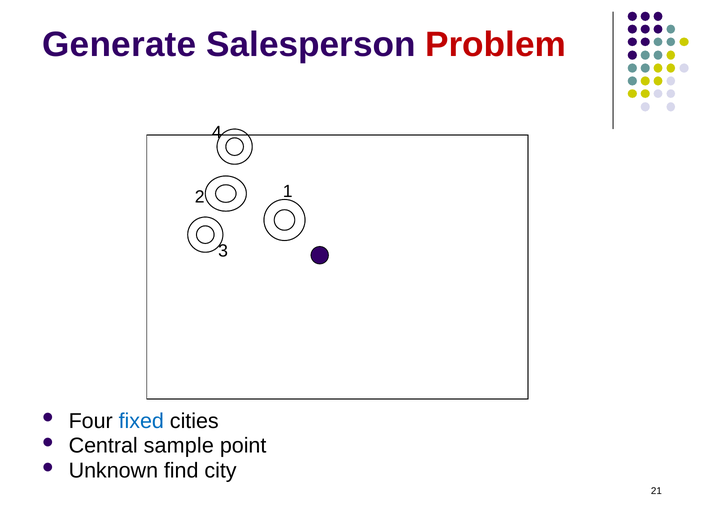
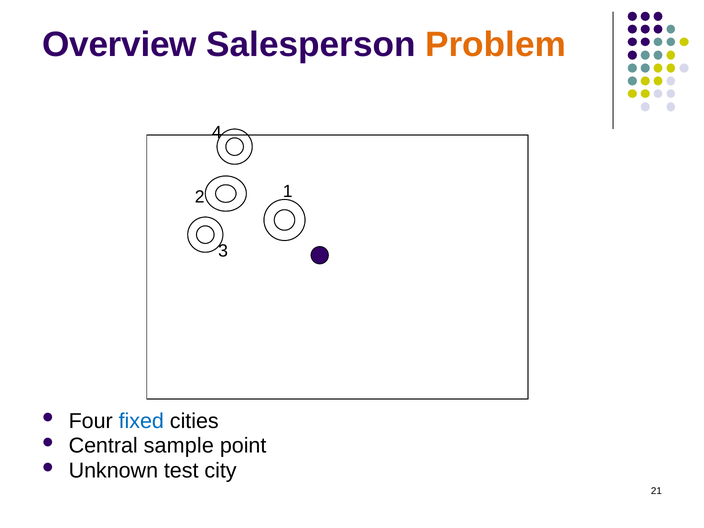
Generate: Generate -> Overview
Problem colour: red -> orange
find: find -> test
